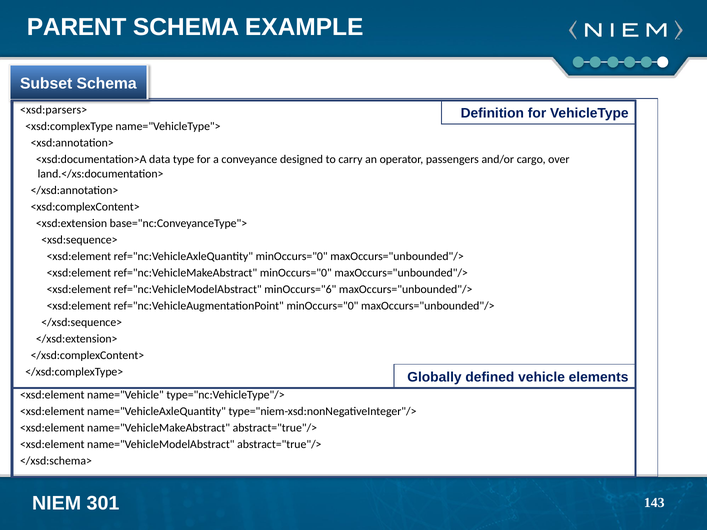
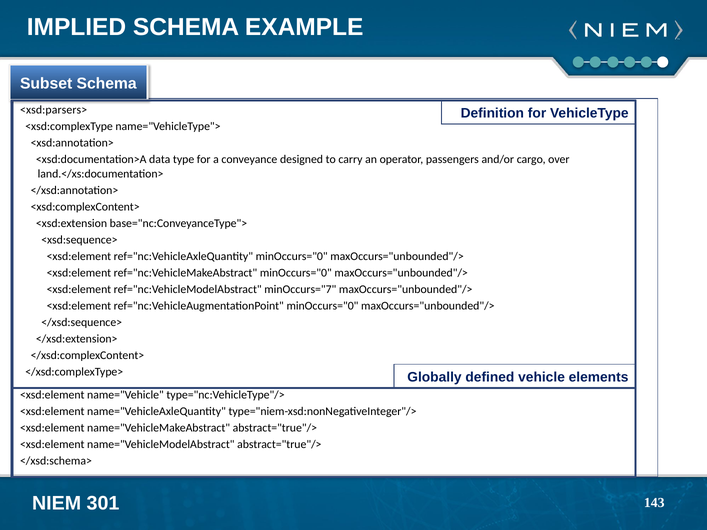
PARENT: PARENT -> IMPLIED
minOccurs="6: minOccurs="6 -> minOccurs="7
